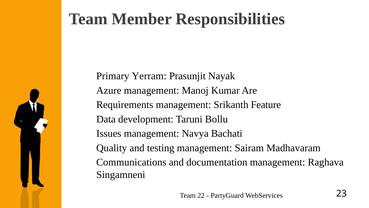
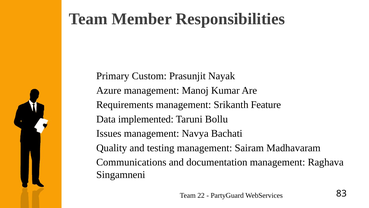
Yerram: Yerram -> Custom
development: development -> implemented
23: 23 -> 83
